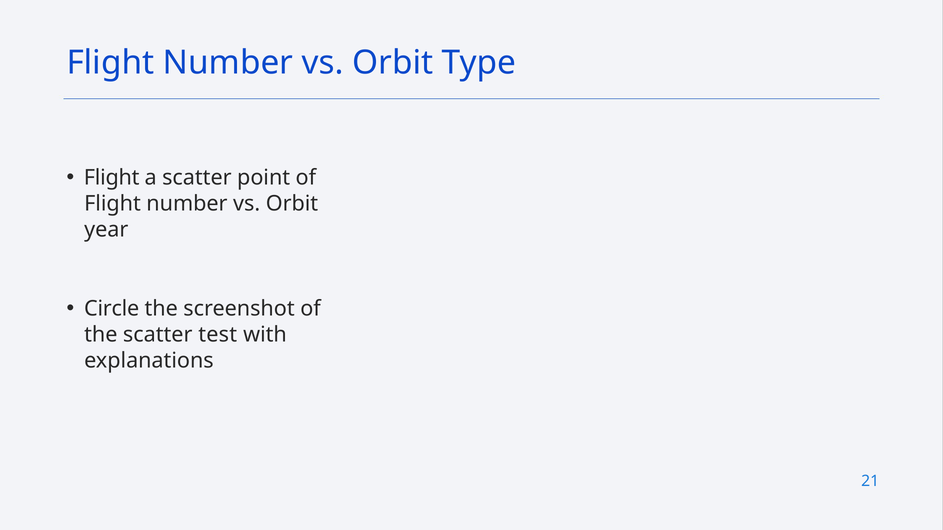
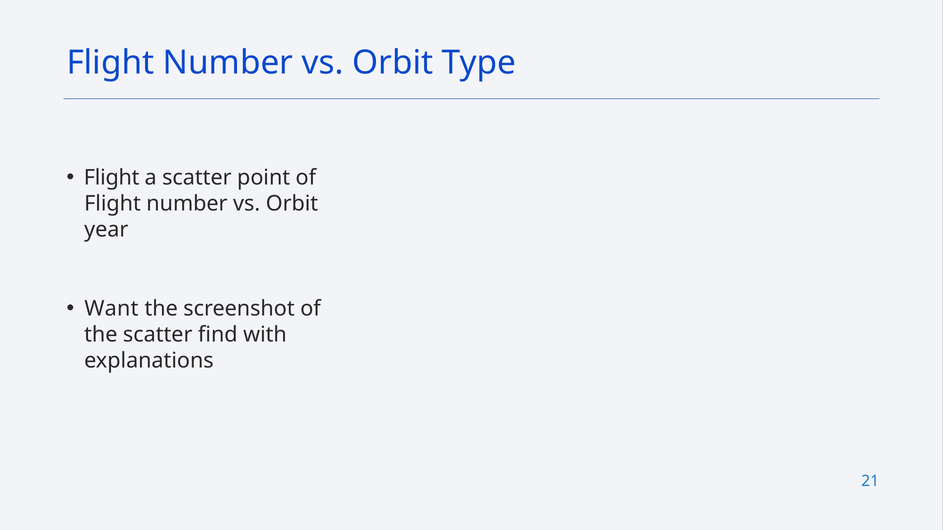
Circle: Circle -> Want
test: test -> find
